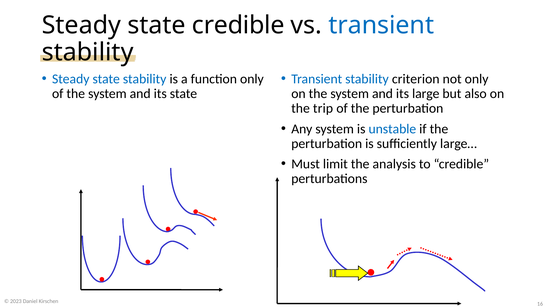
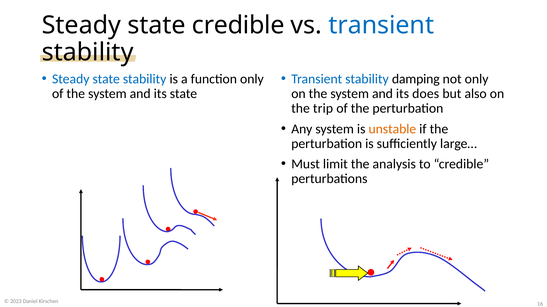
criterion: criterion -> damping
large: large -> does
unstable colour: blue -> orange
